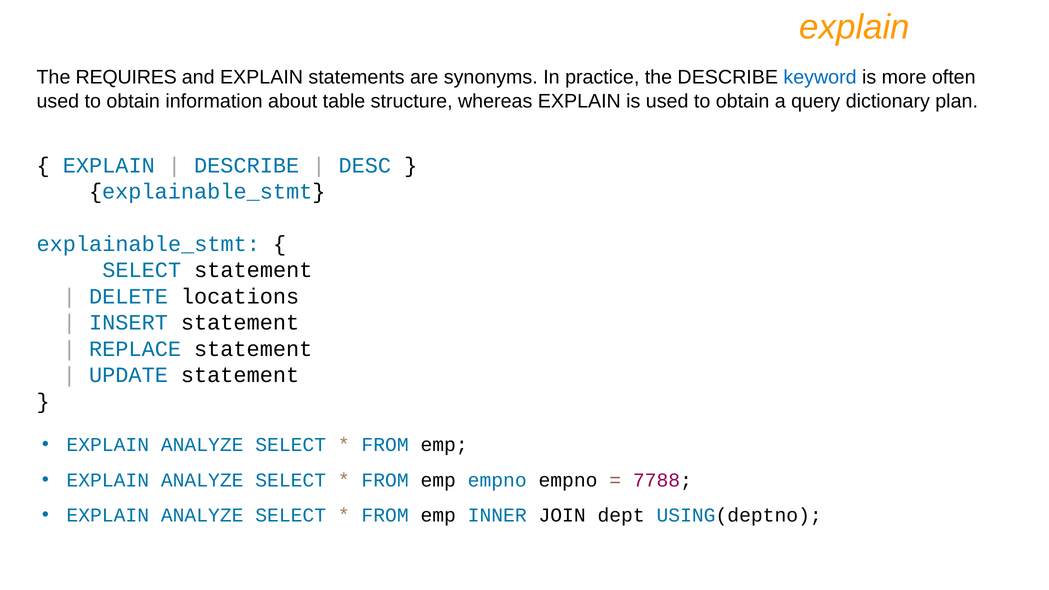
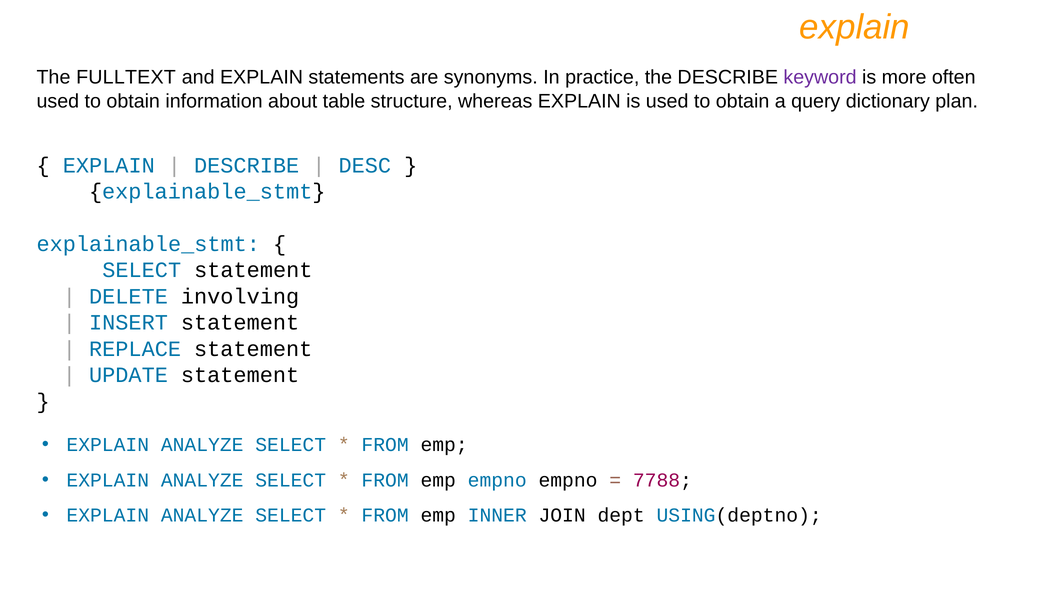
REQUIRES: REQUIRES -> FULLTEXT
keyword colour: blue -> purple
locations: locations -> involving
